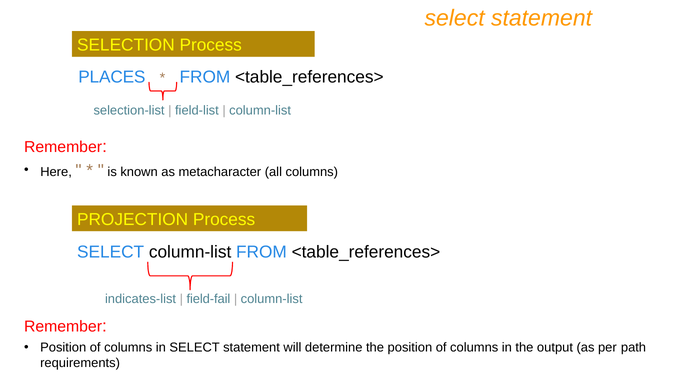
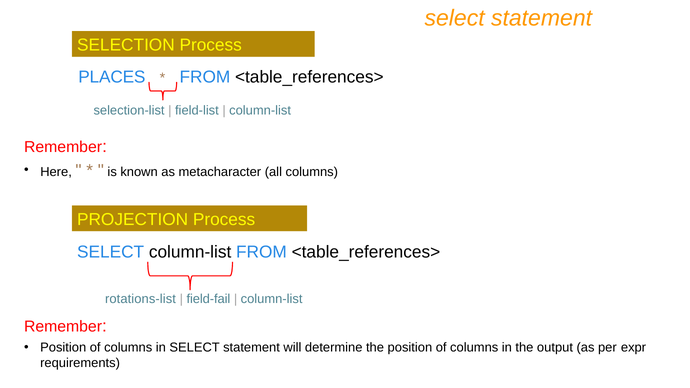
indicates-list: indicates-list -> rotations-list
path: path -> expr
